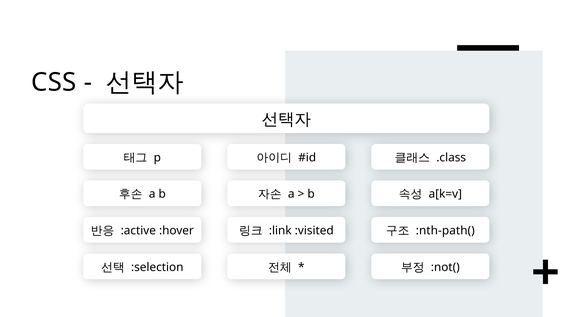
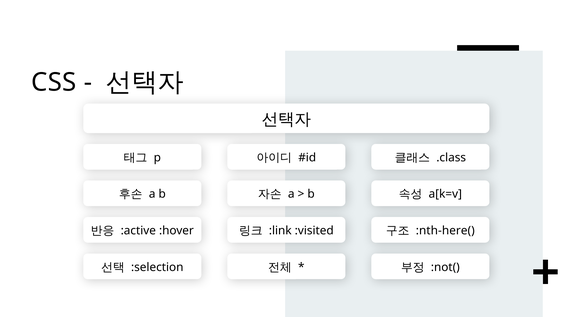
:nth-path(: :nth-path( -> :nth-here(
